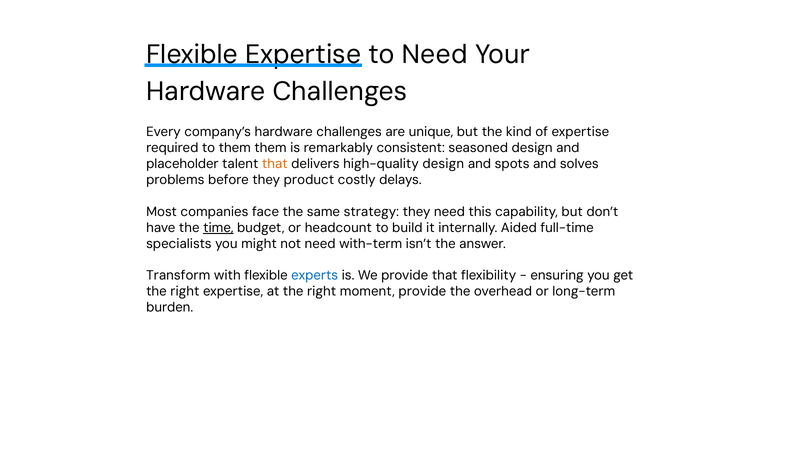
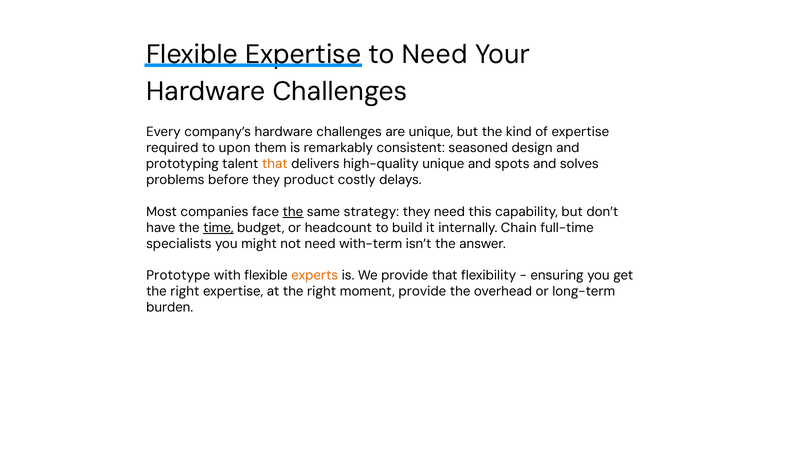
to them: them -> upon
placeholder: placeholder -> prototyping
high-quality design: design -> unique
the at (293, 212) underline: none -> present
Aided: Aided -> Chain
Transform: Transform -> Prototype
experts colour: blue -> orange
